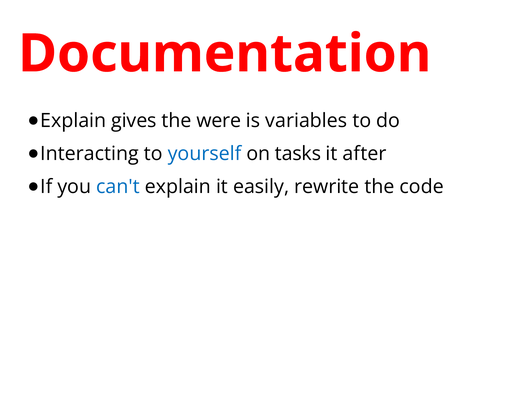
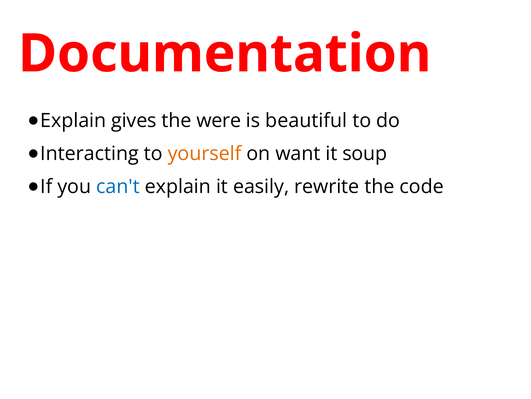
variables: variables -> beautiful
yourself colour: blue -> orange
tasks: tasks -> want
after: after -> soup
